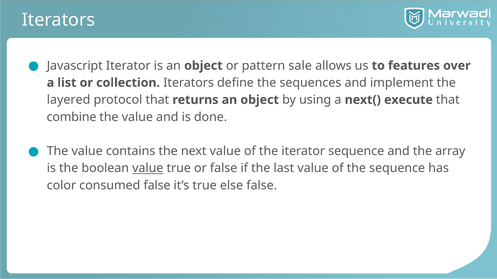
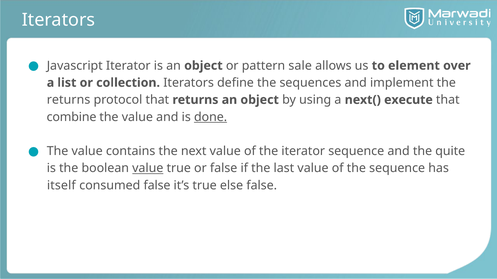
features: features -> element
layered at (69, 100): layered -> returns
done underline: none -> present
array: array -> quite
color: color -> itself
